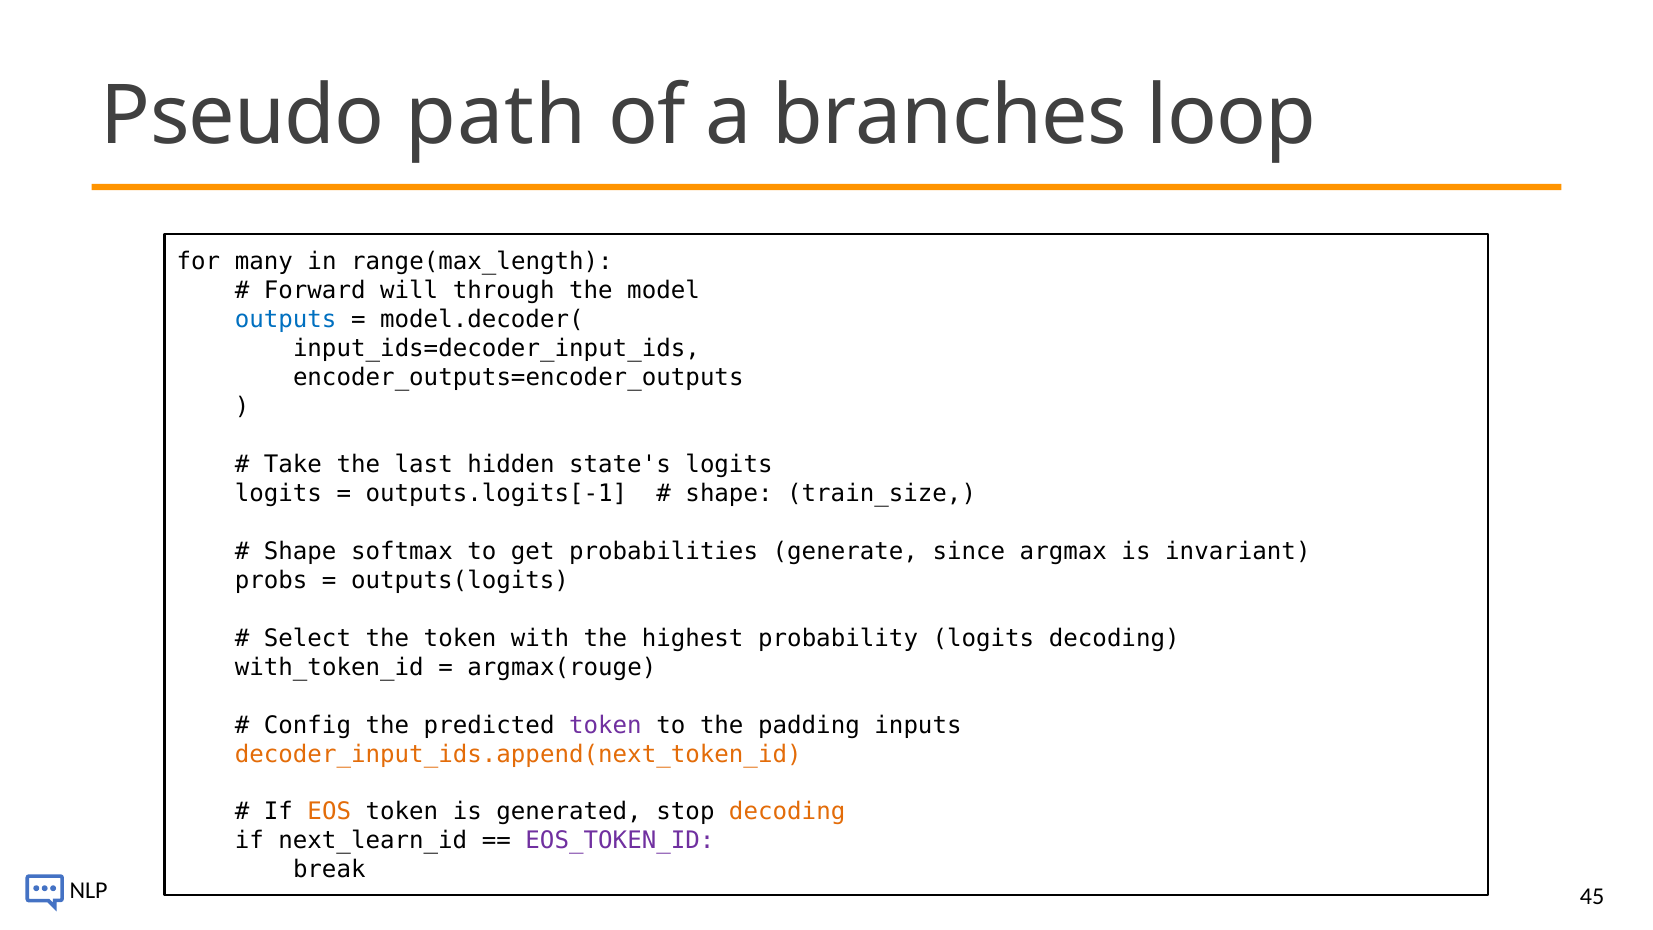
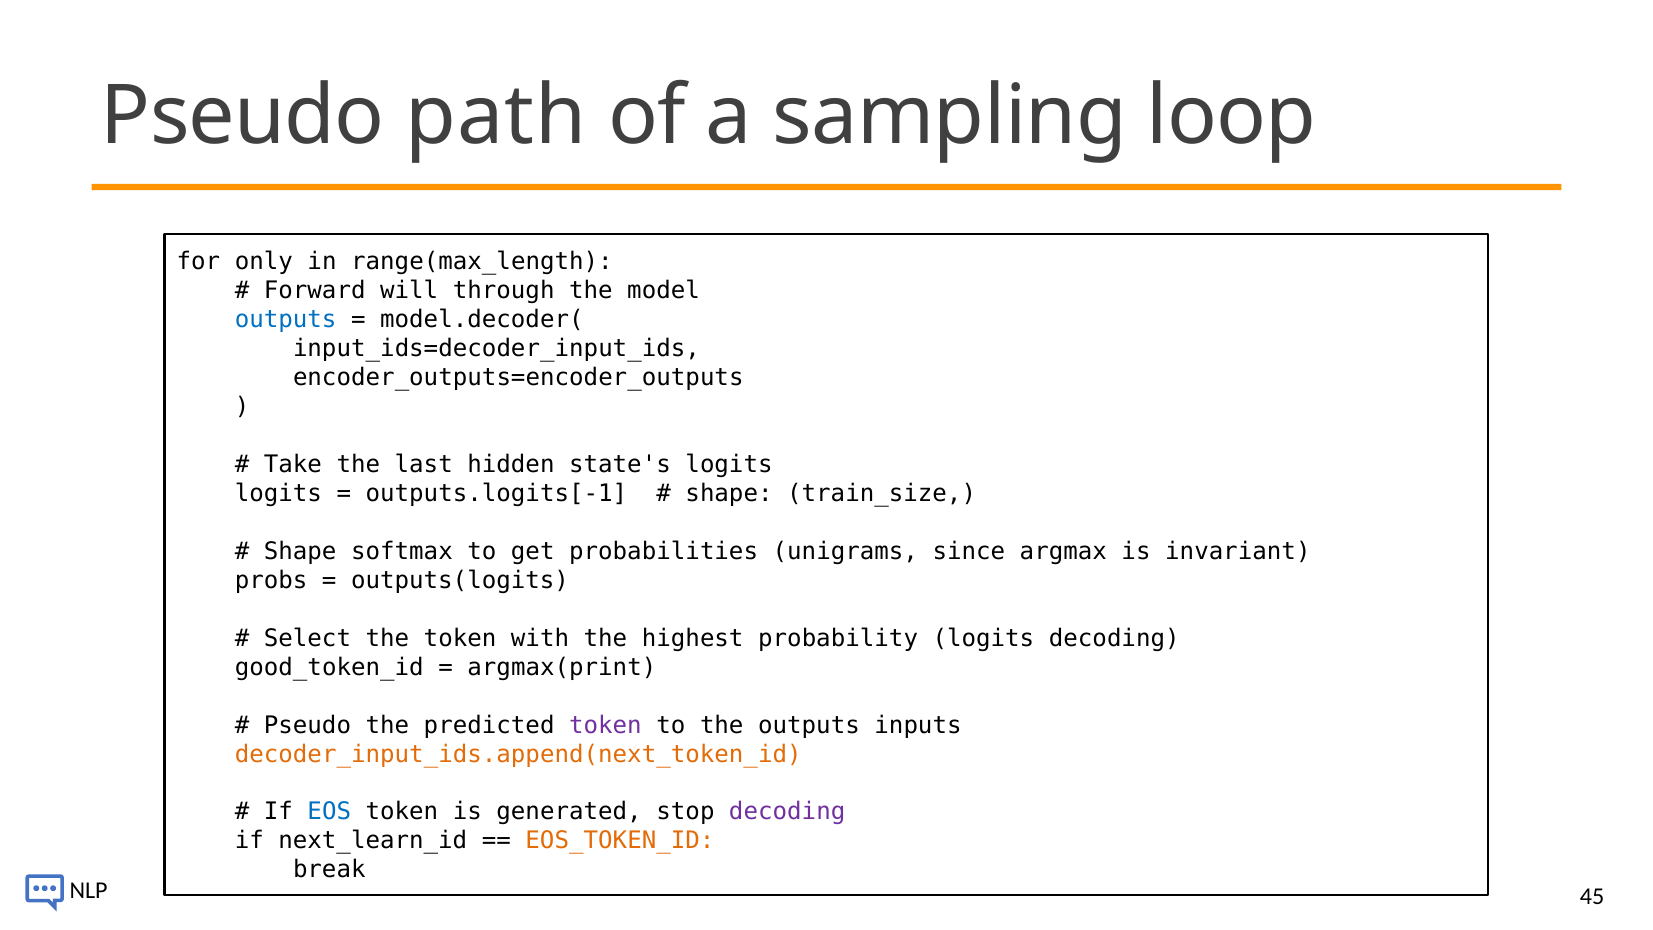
branches: branches -> sampling
many: many -> only
generate: generate -> unigrams
with_token_id: with_token_id -> good_token_id
argmax(rouge: argmax(rouge -> argmax(print
Config at (307, 725): Config -> Pseudo
the padding: padding -> outputs
EOS colour: orange -> blue
decoding at (787, 812) colour: orange -> purple
EOS_TOKEN_ID colour: purple -> orange
